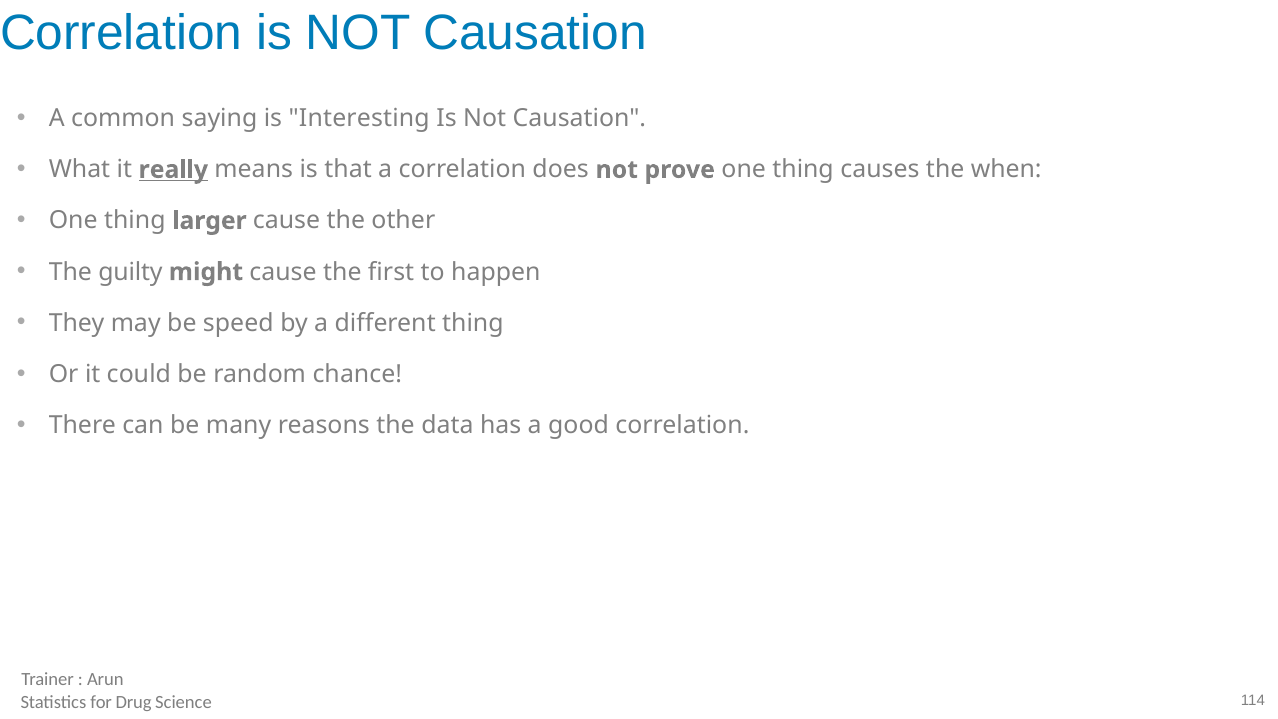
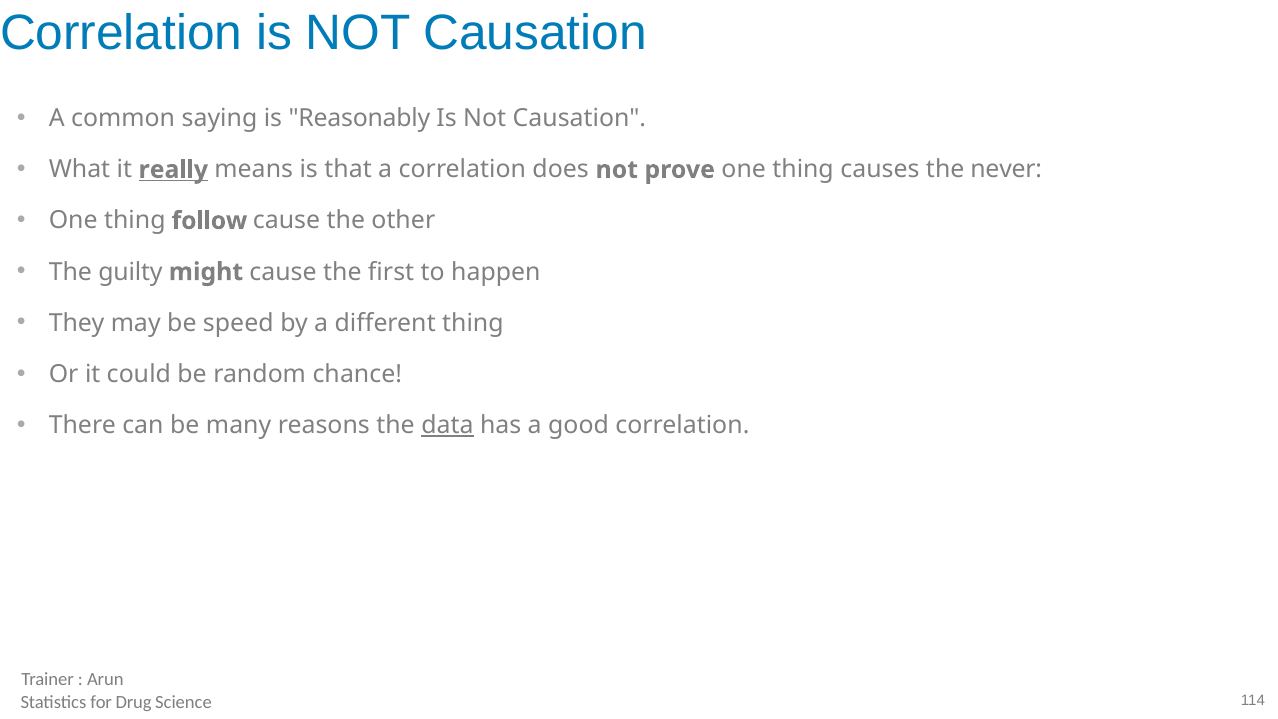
Interesting: Interesting -> Reasonably
when: when -> never
larger: larger -> follow
data underline: none -> present
